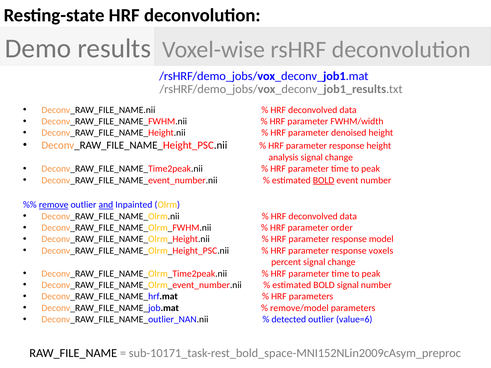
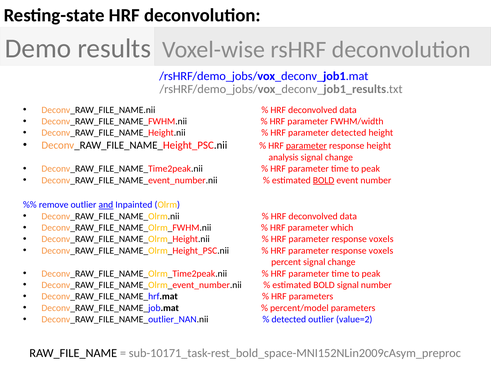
parameter denoised: denoised -> detected
parameter at (306, 146) underline: none -> present
remove underline: present -> none
order: order -> which
model at (381, 239): model -> voxels
remove/model: remove/model -> percent/model
value=6: value=6 -> value=2
